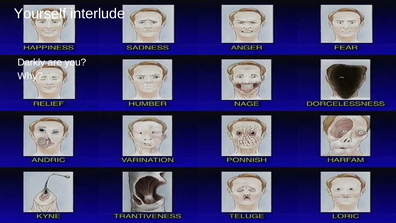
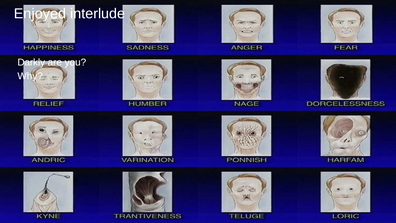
Yourself: Yourself -> Enjoyed
